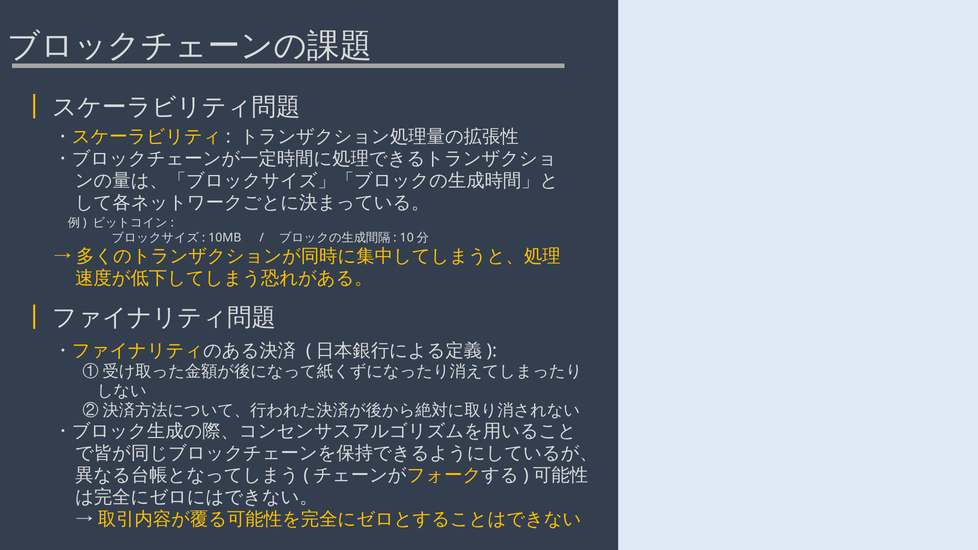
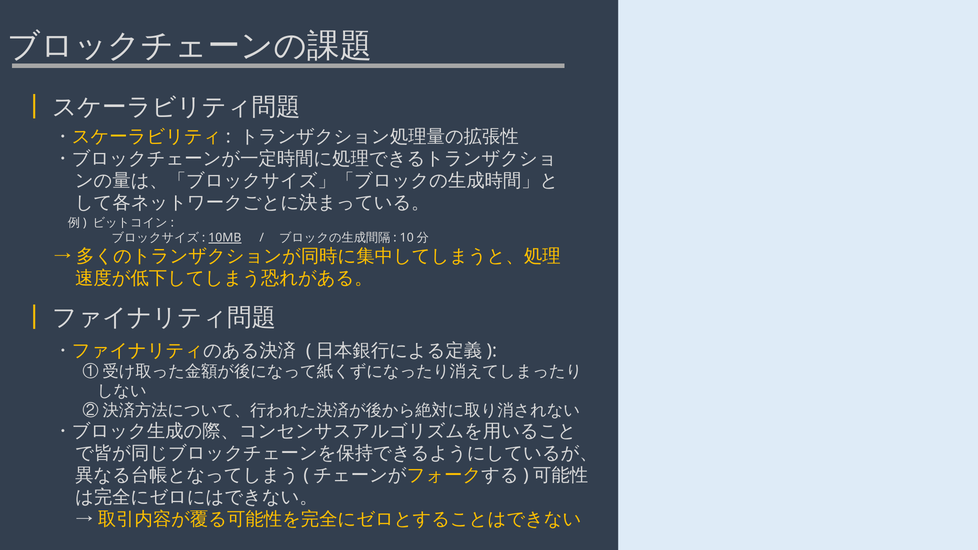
10MB underline: none -> present
